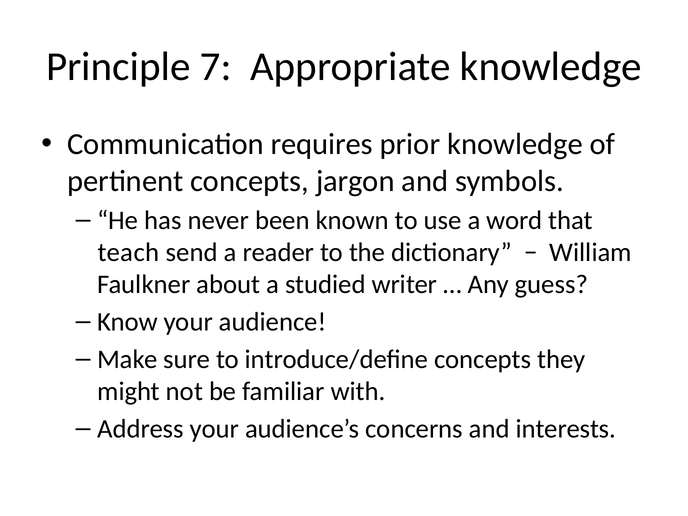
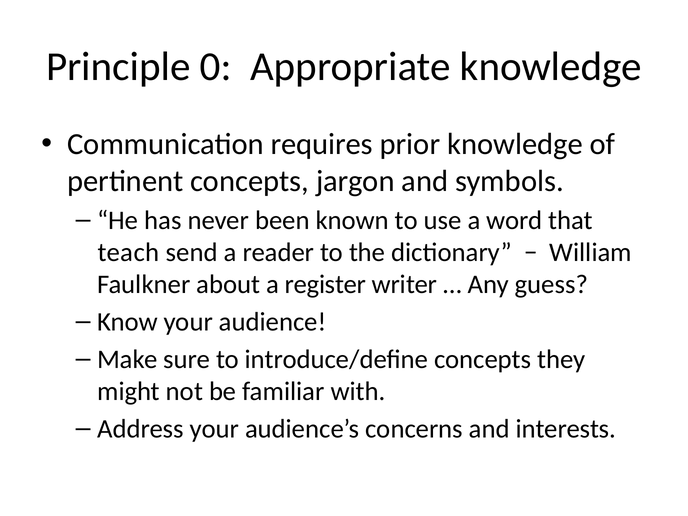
7: 7 -> 0
studied: studied -> register
